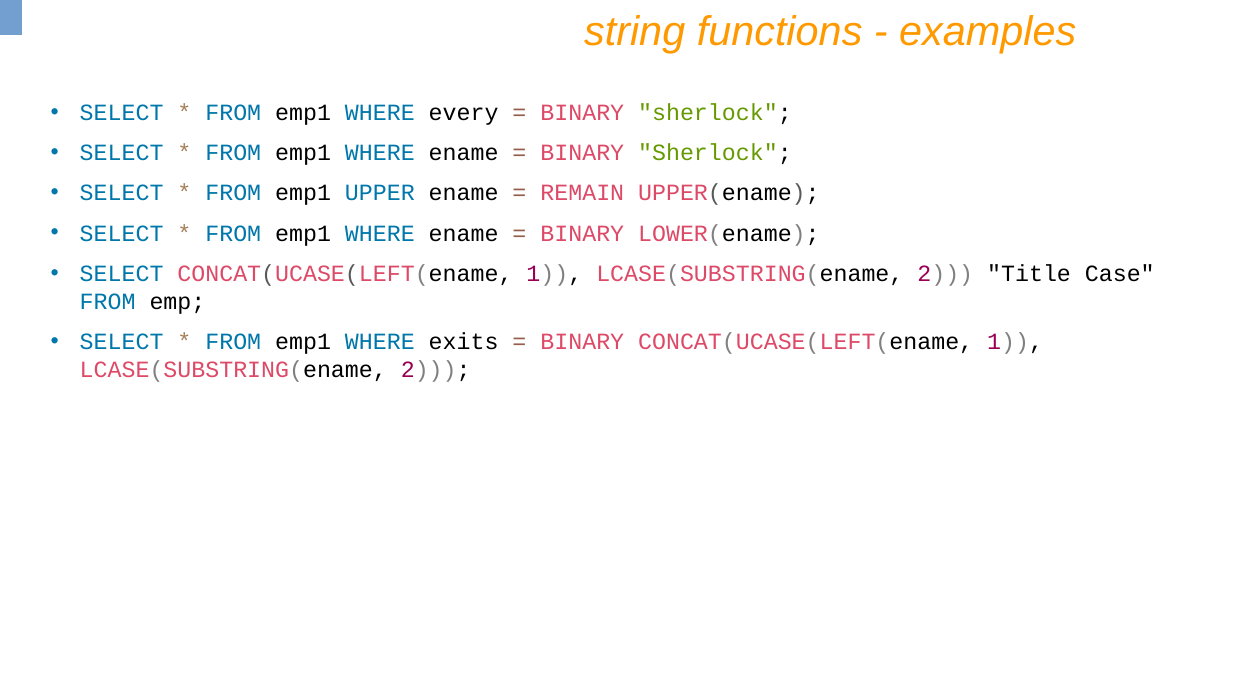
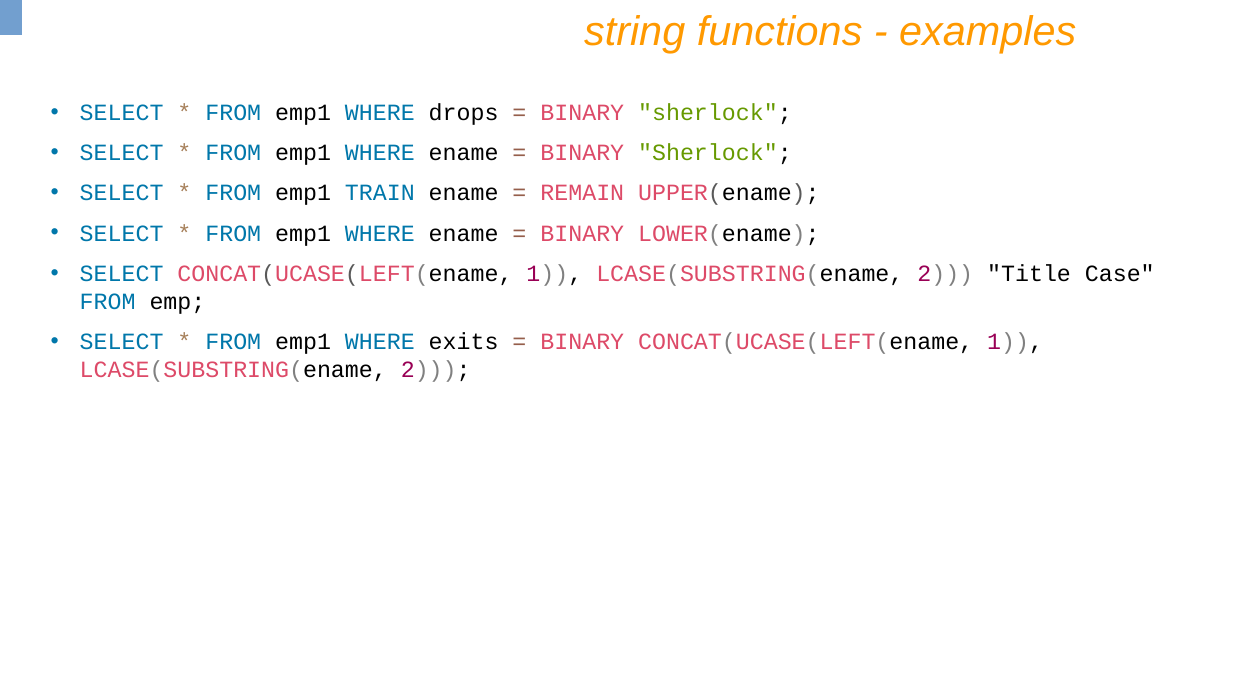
every: every -> drops
UPPER: UPPER -> TRAIN
